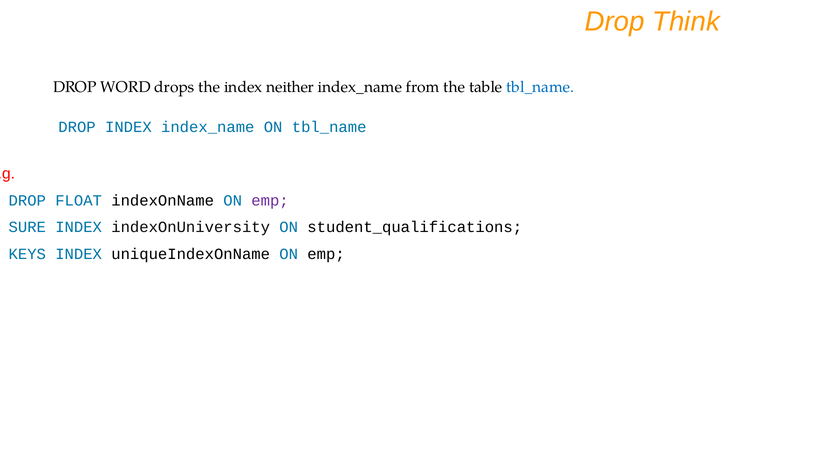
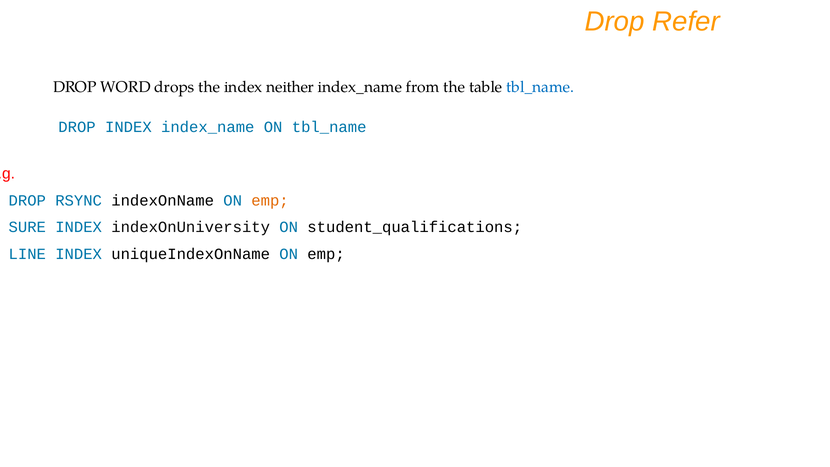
Think: Think -> Refer
FLOAT: FLOAT -> RSYNC
emp at (270, 200) colour: purple -> orange
KEYS: KEYS -> LINE
